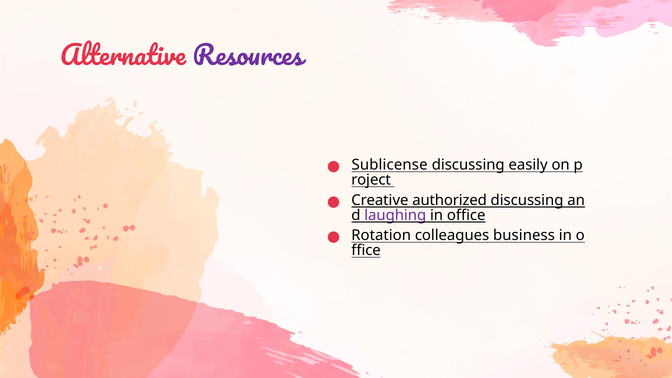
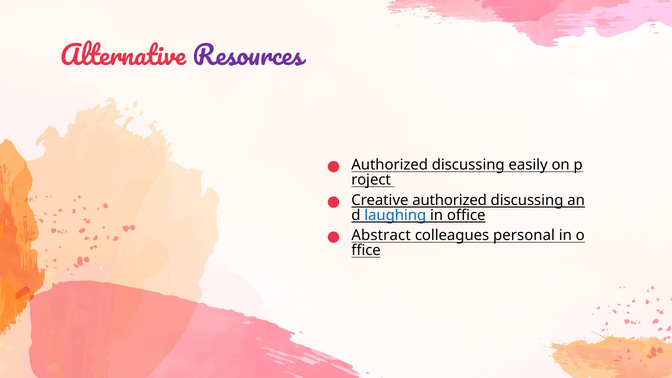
Sublicense at (390, 165): Sublicense -> Authorized
laughing colour: purple -> blue
Rotation: Rotation -> Abstract
business: business -> personal
